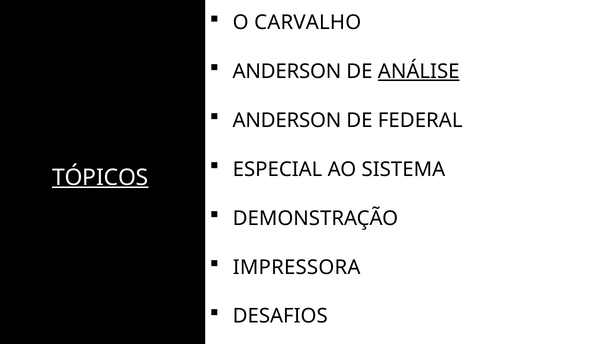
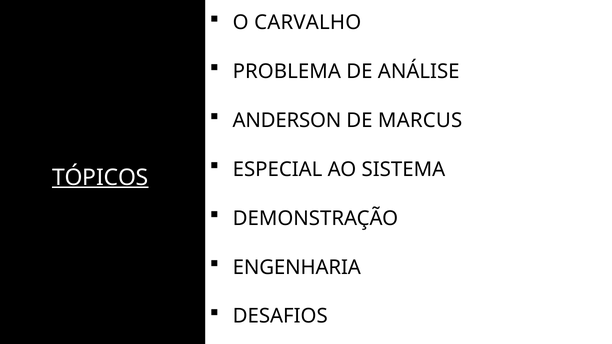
ANDERSON at (287, 72): ANDERSON -> PROBLEMA
ANÁLISE underline: present -> none
FEDERAL: FEDERAL -> MARCUS
IMPRESSORA: IMPRESSORA -> ENGENHARIA
